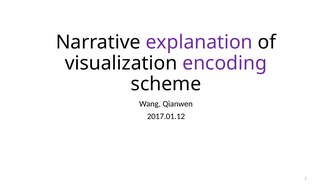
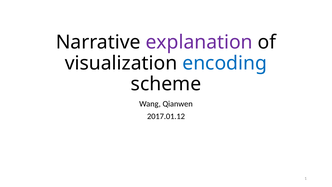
encoding colour: purple -> blue
